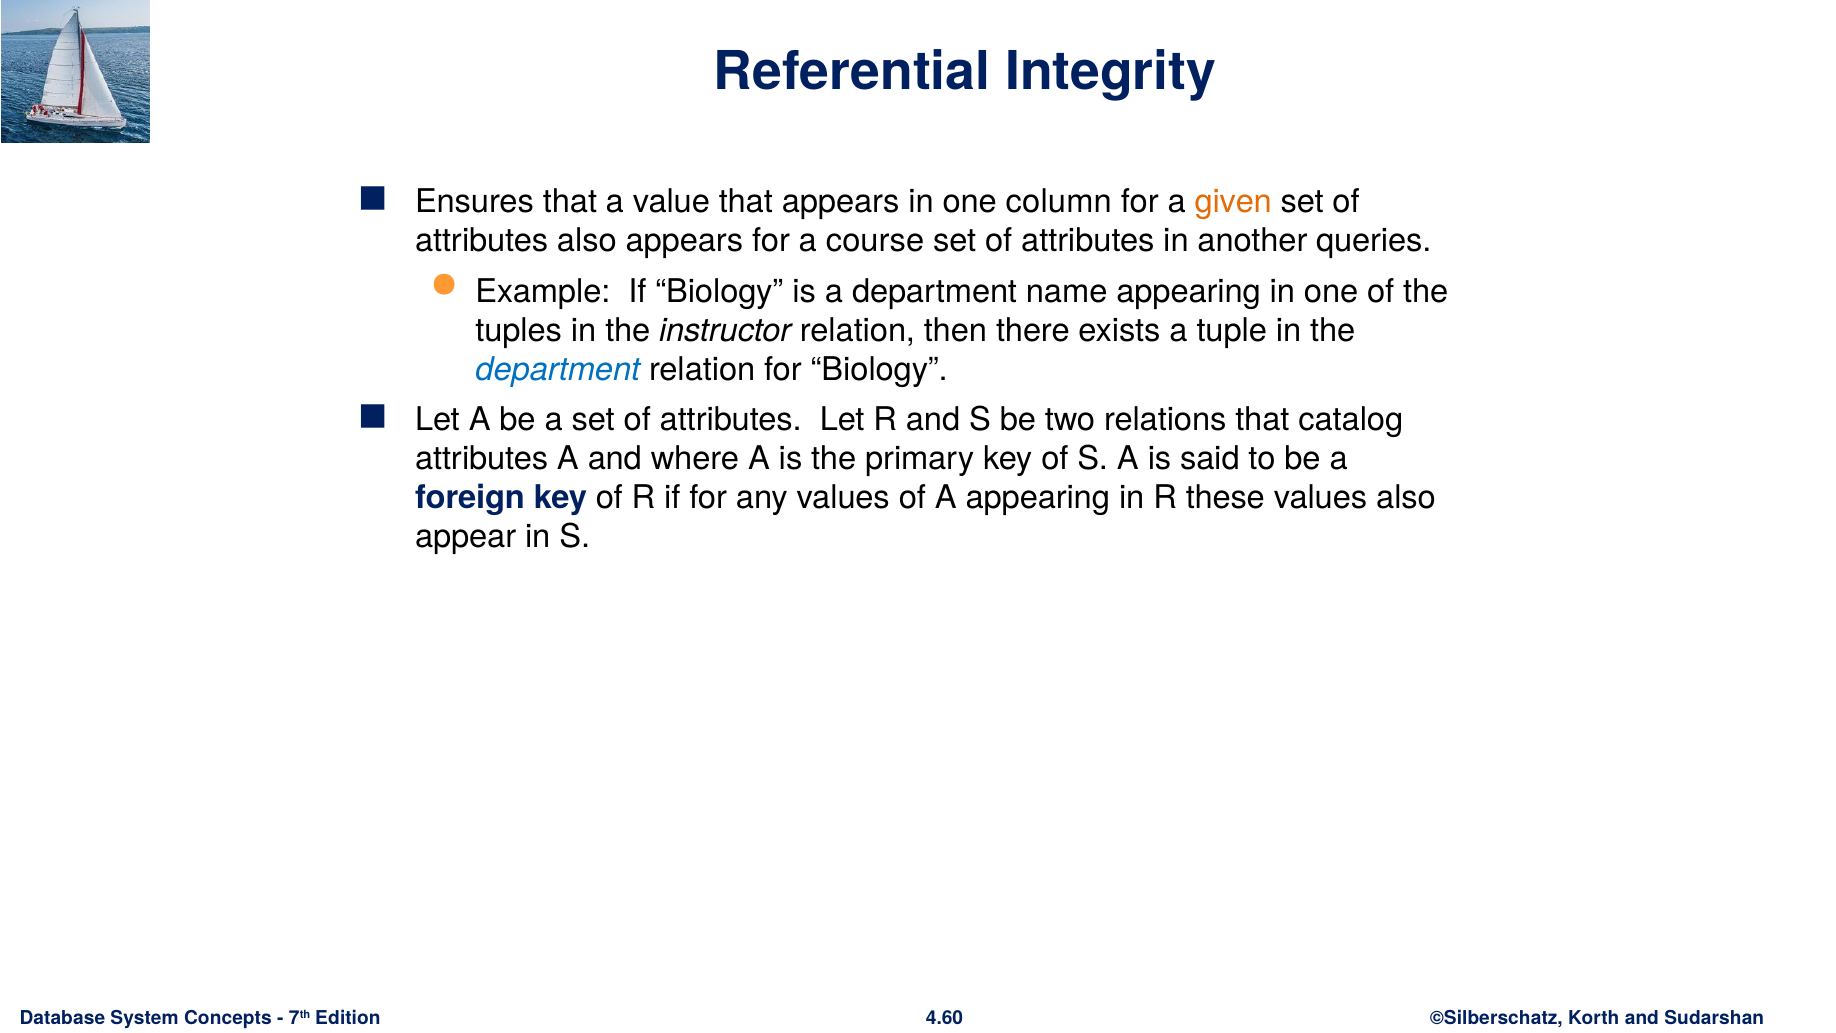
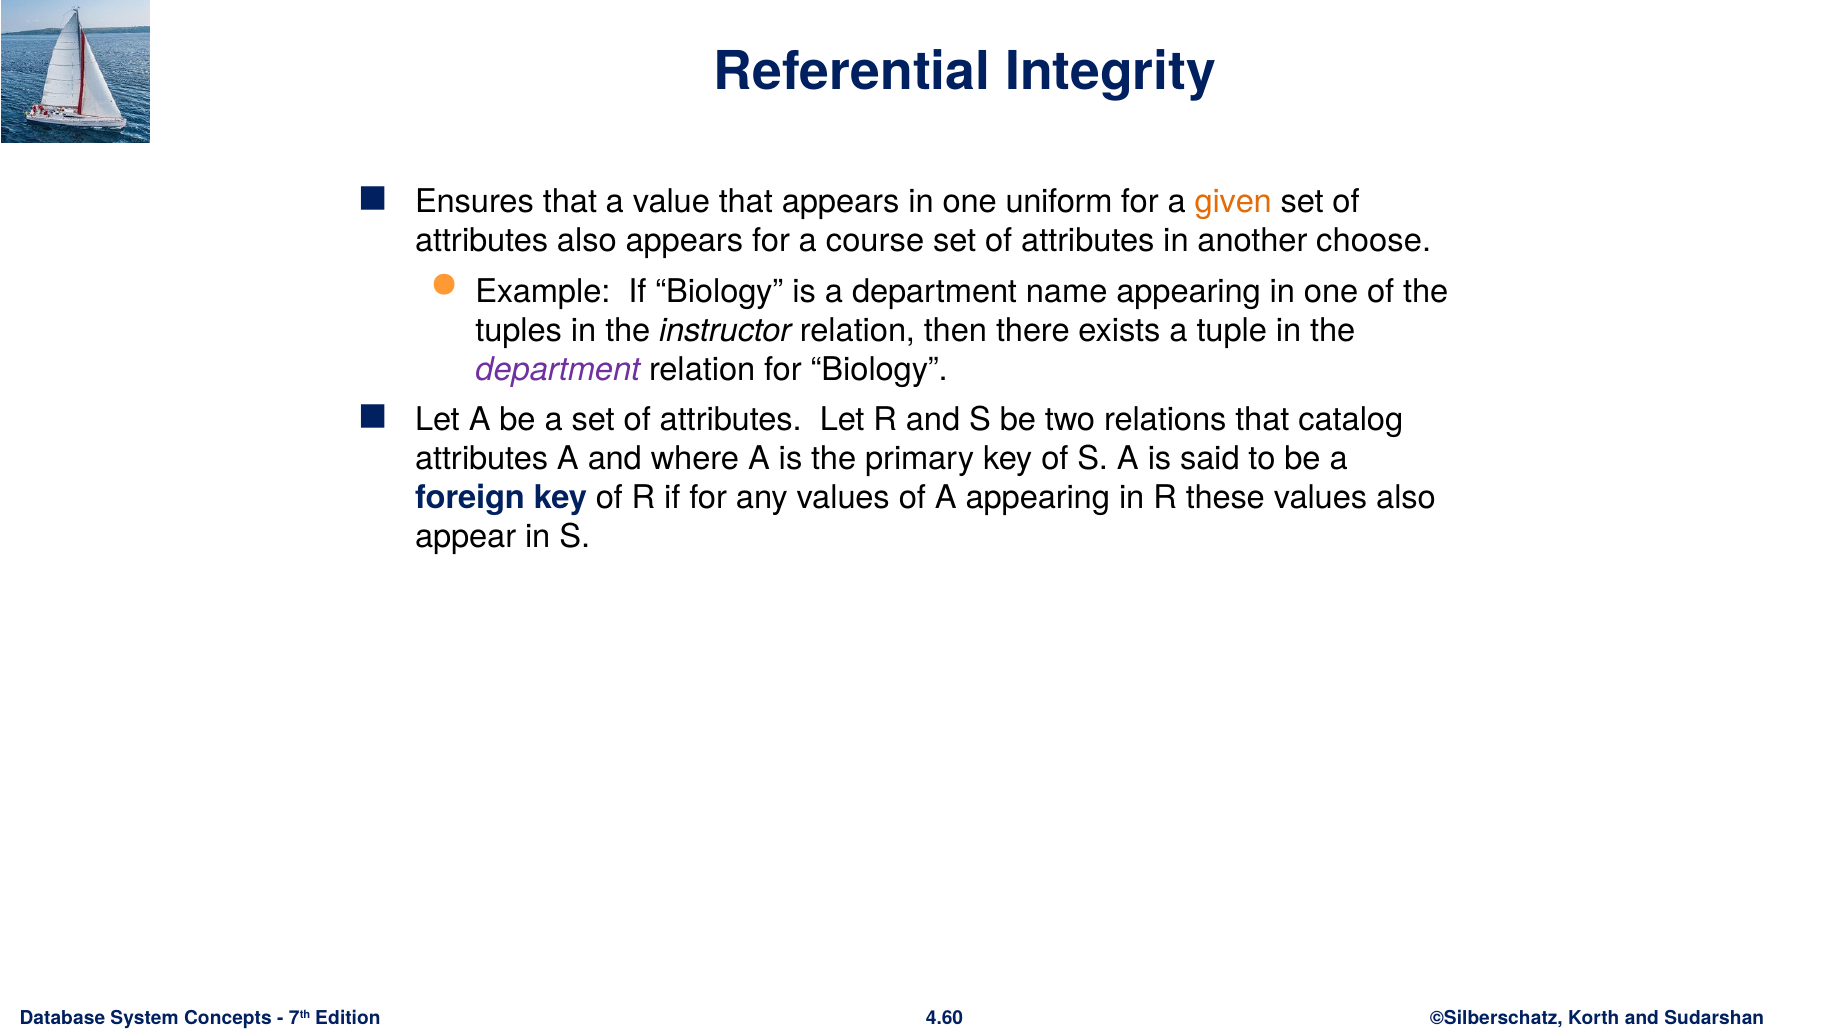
column: column -> uniform
queries: queries -> choose
department at (558, 369) colour: blue -> purple
